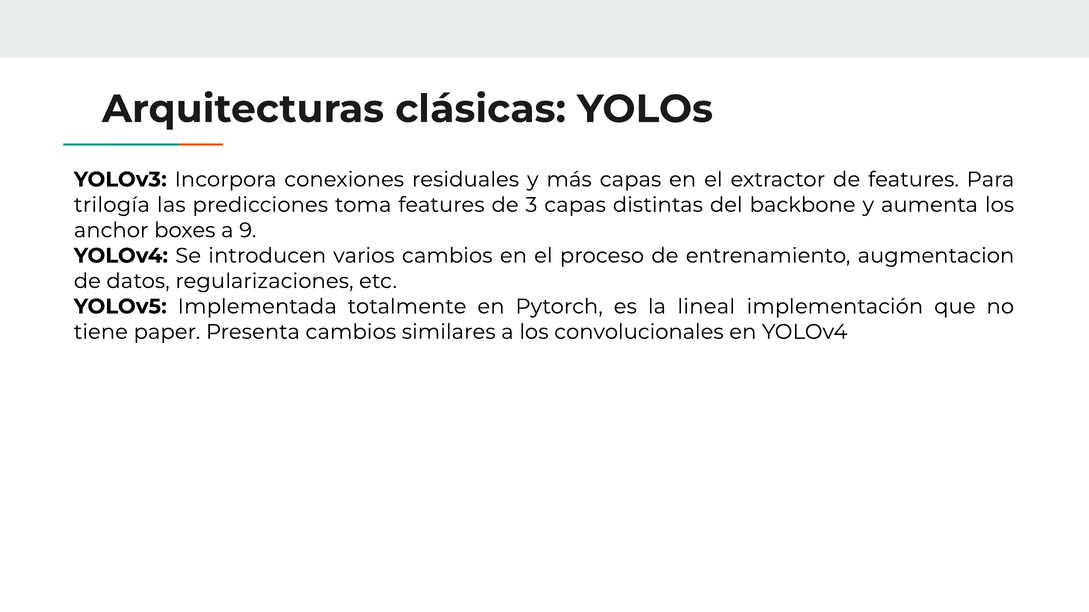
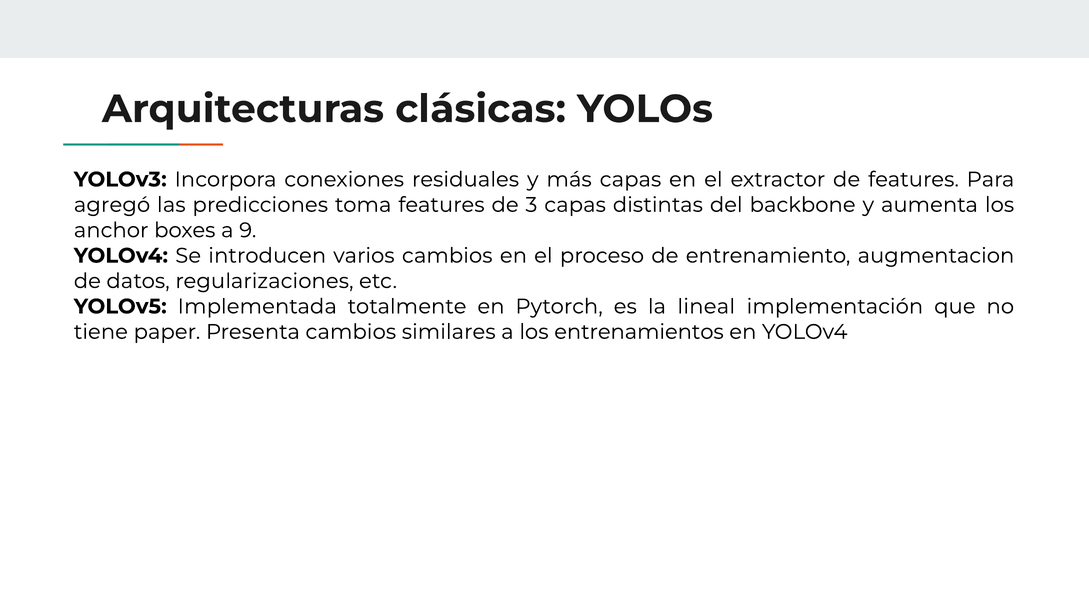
trilogía: trilogía -> agregó
convolucionales: convolucionales -> entrenamientos
